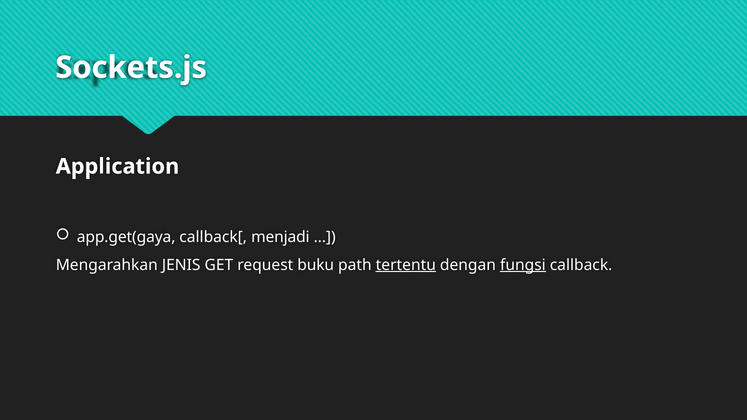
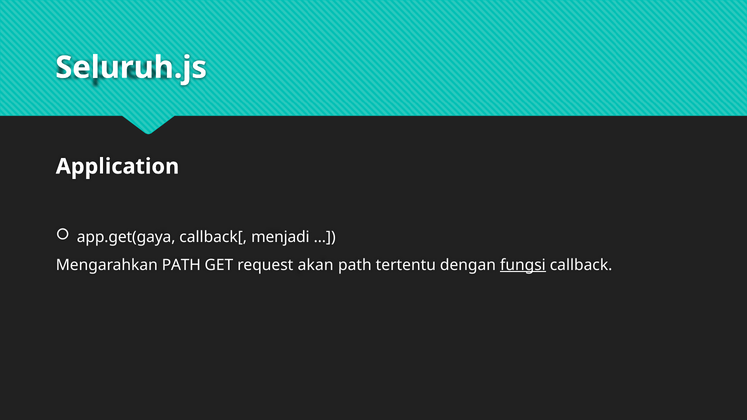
Sockets.js: Sockets.js -> Seluruh.js
Mengarahkan JENIS: JENIS -> PATH
buku: buku -> akan
tertentu underline: present -> none
